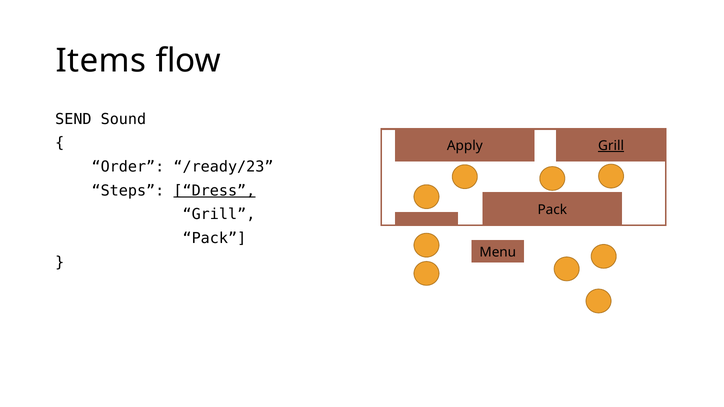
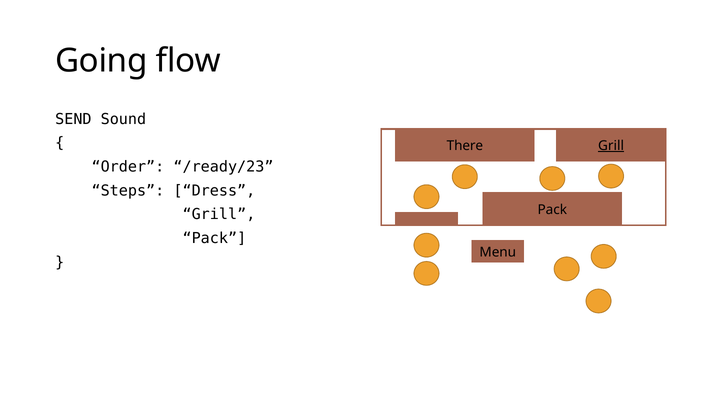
Items: Items -> Going
Apply: Apply -> There
Dress underline: present -> none
